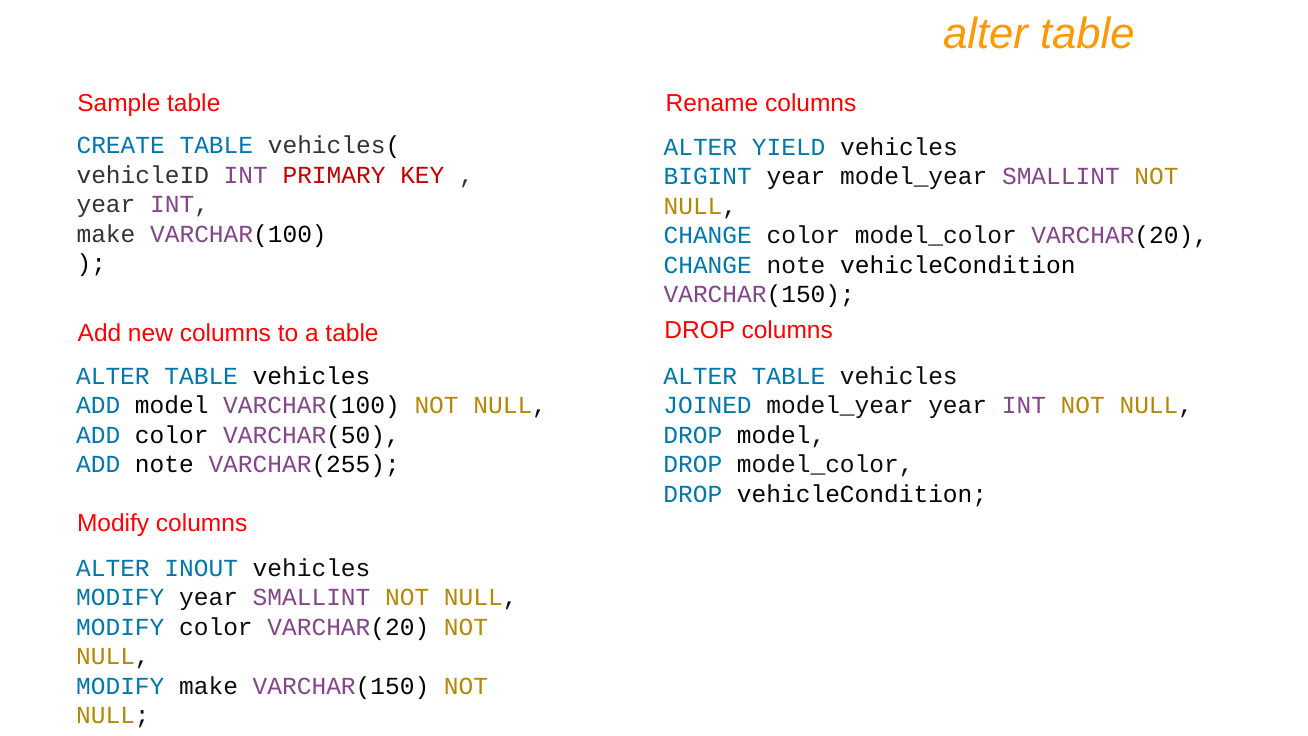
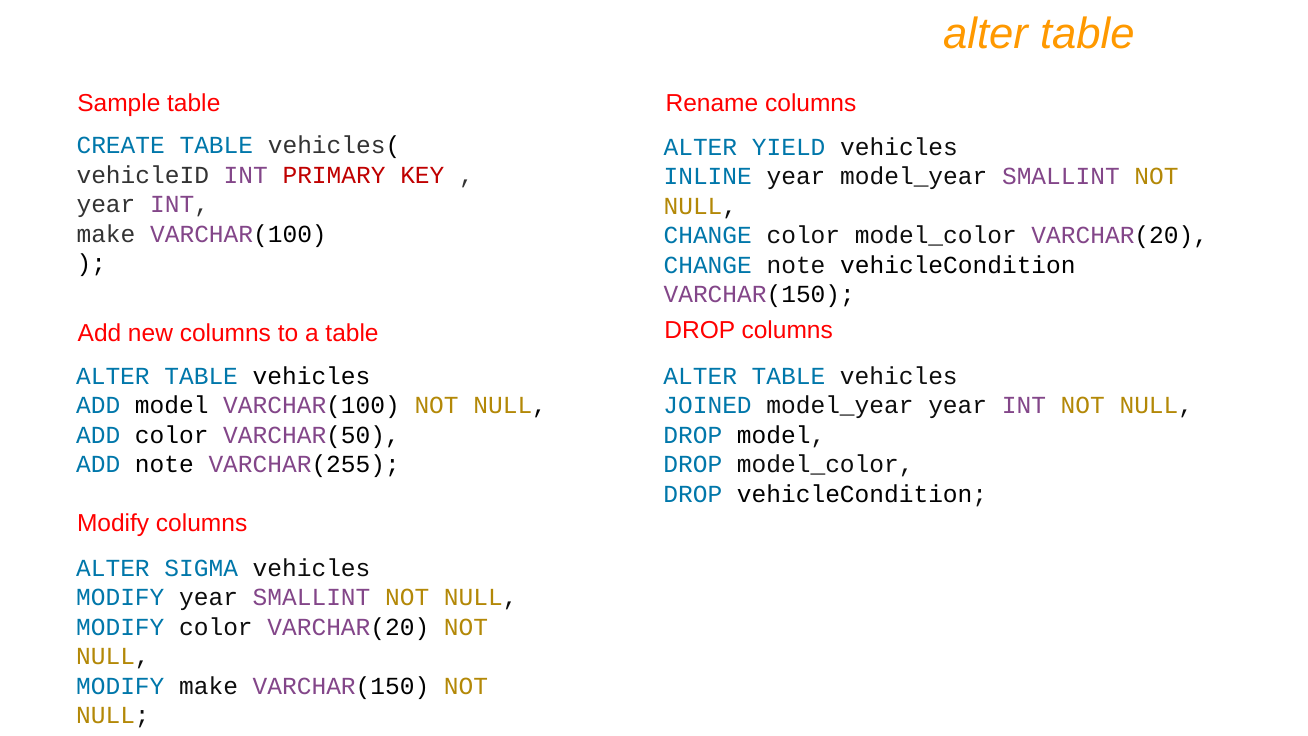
BIGINT: BIGINT -> INLINE
INOUT: INOUT -> SIGMA
